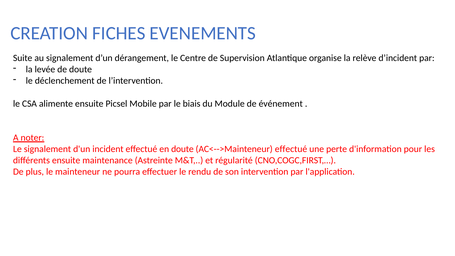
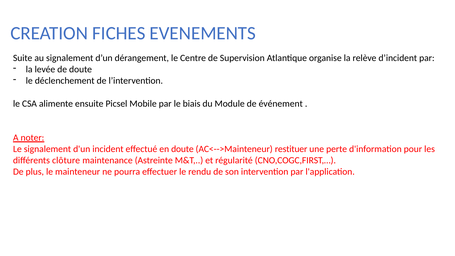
AC<-->Mainteneur effectué: effectué -> restituer
différents ensuite: ensuite -> clôture
